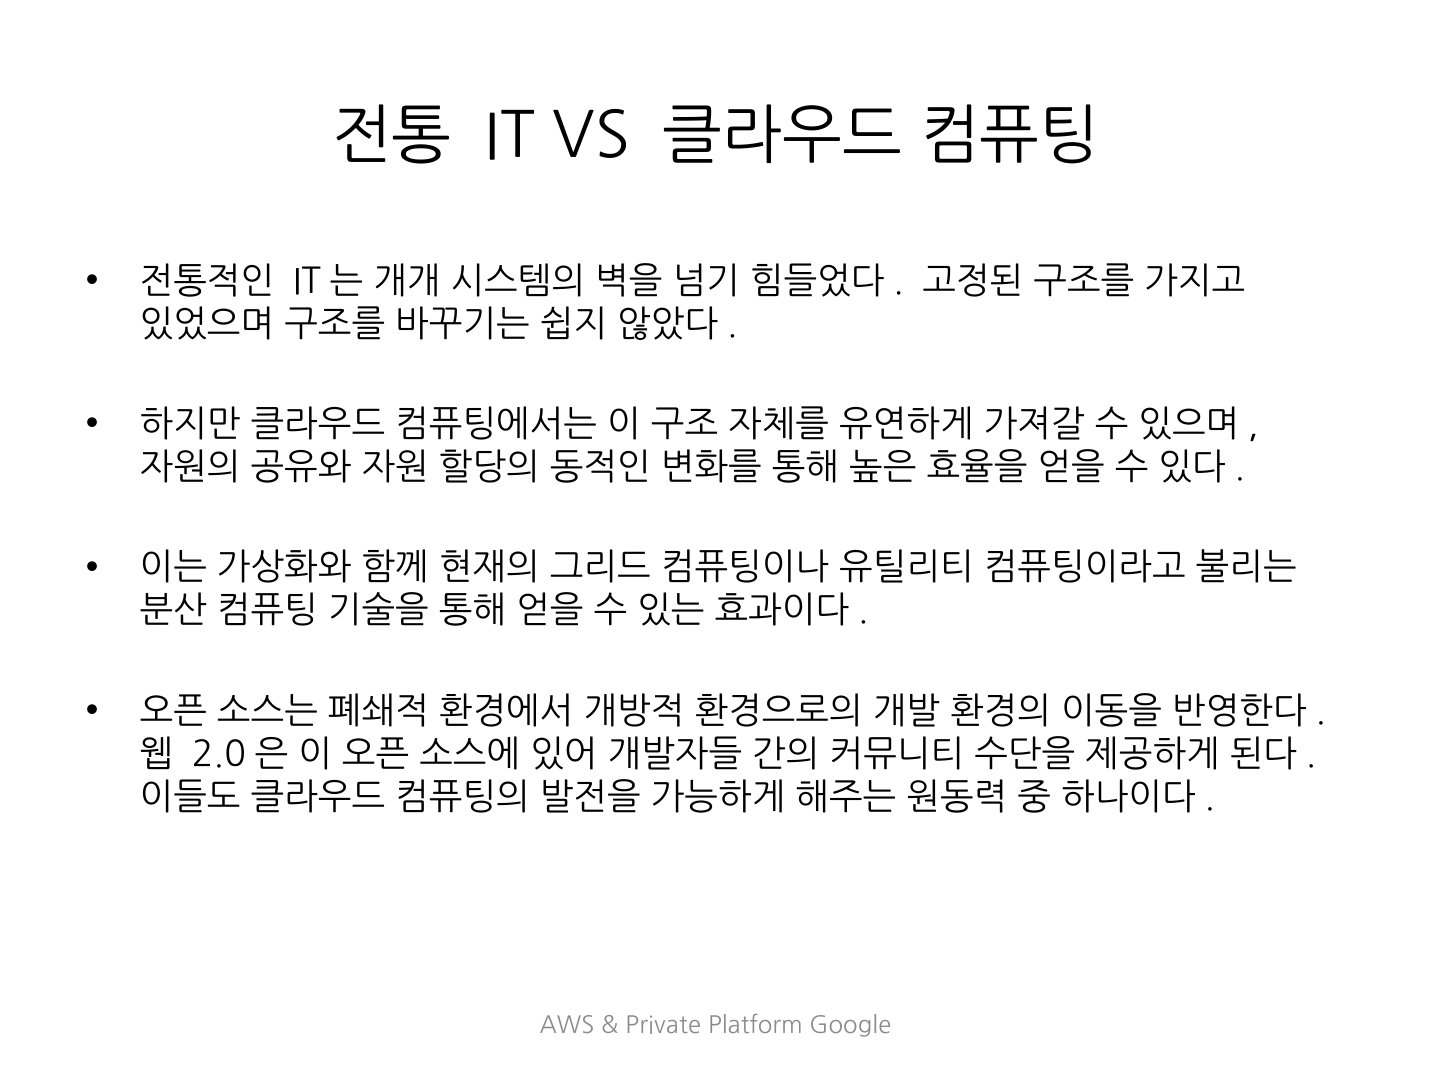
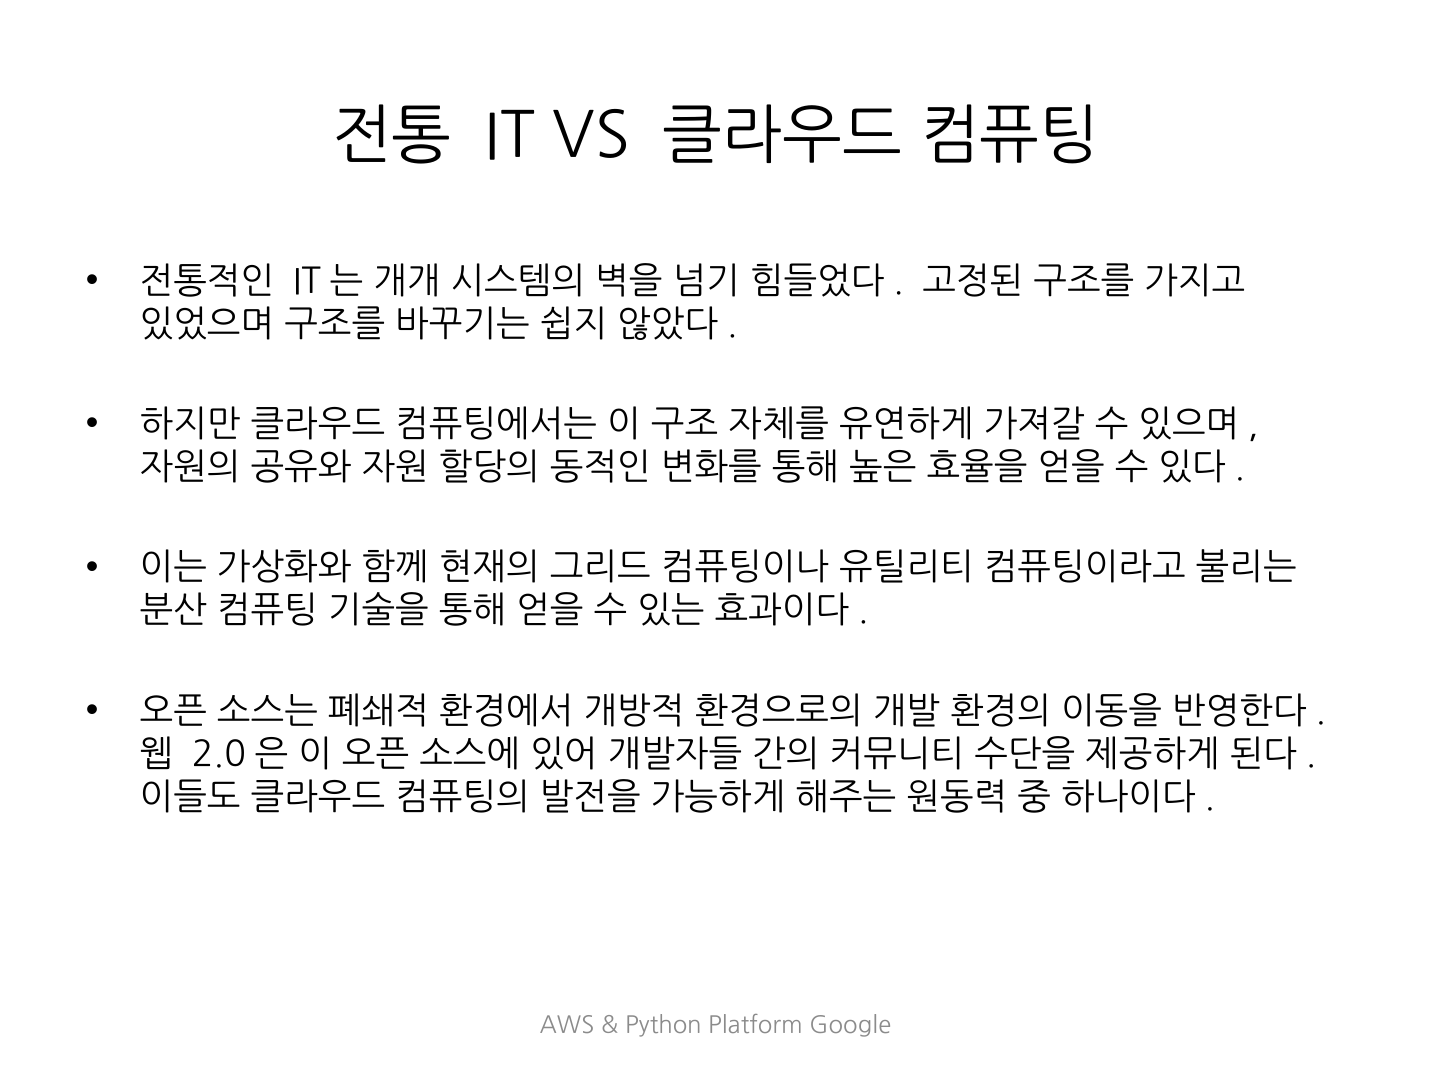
Private: Private -> Python
